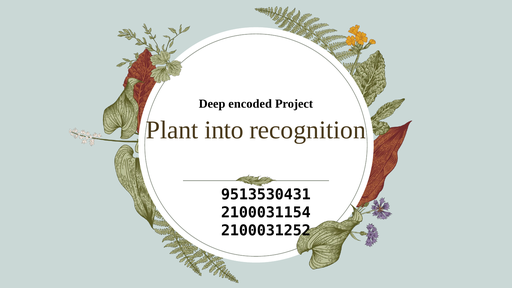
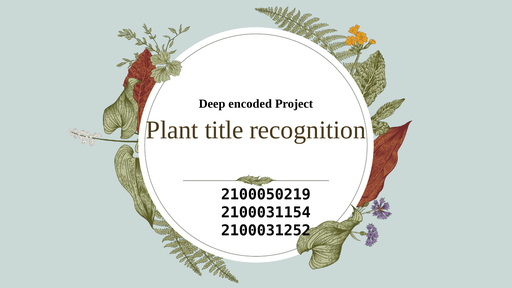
into: into -> title
9513530431: 9513530431 -> 2100050219
